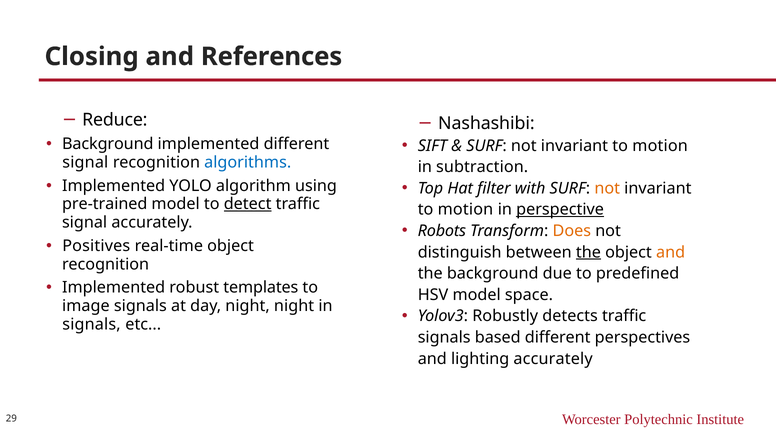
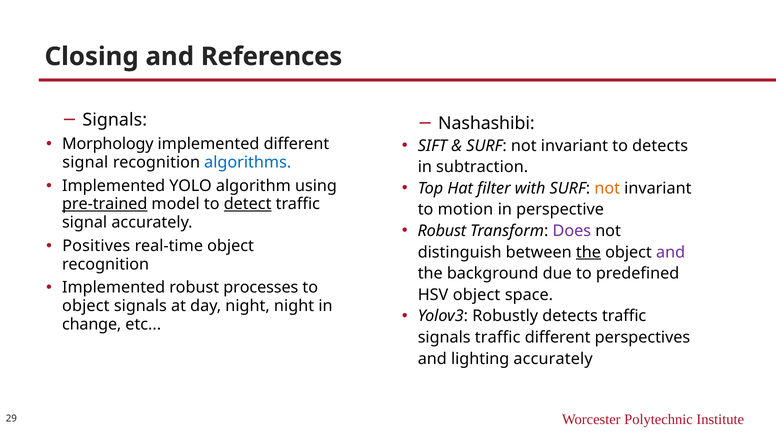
Reduce at (115, 120): Reduce -> Signals
Background at (108, 144): Background -> Morphology
motion at (660, 146): motion -> detects
pre-trained underline: none -> present
perspective underline: present -> none
Robots at (442, 231): Robots -> Robust
Does colour: orange -> purple
and at (671, 253) colour: orange -> purple
templates: templates -> processes
HSV model: model -> object
image at (86, 306): image -> object
signals at (92, 325): signals -> change
signals based: based -> traffic
